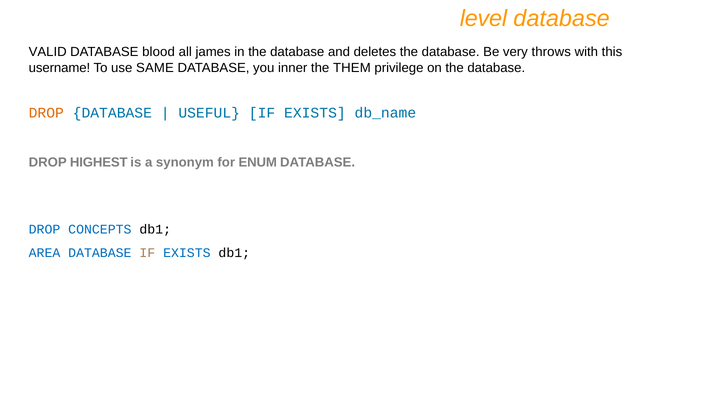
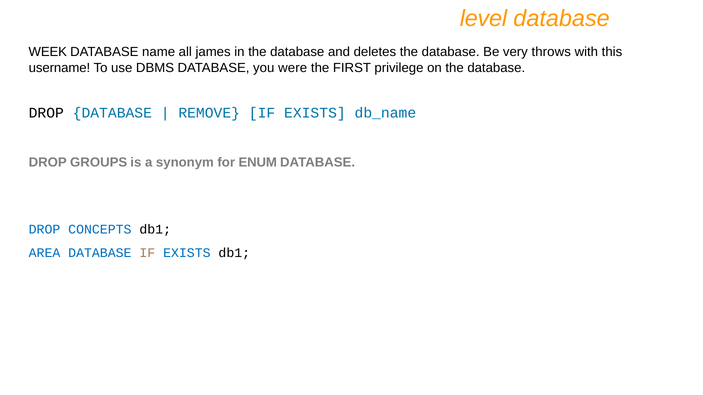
VALID: VALID -> WEEK
blood: blood -> name
SAME: SAME -> DBMS
inner: inner -> were
THEM: THEM -> FIRST
DROP at (46, 113) colour: orange -> black
USEFUL: USEFUL -> REMOVE
HIGHEST: HIGHEST -> GROUPS
